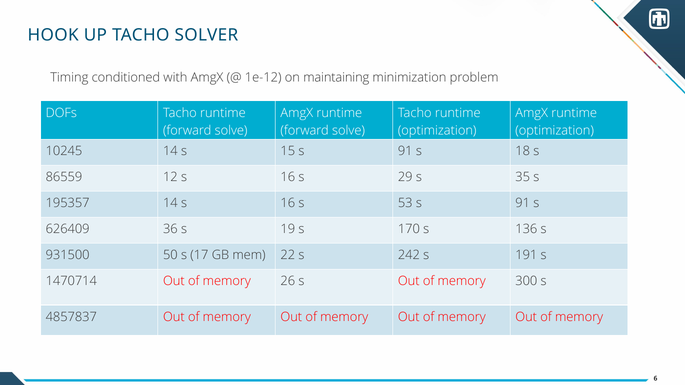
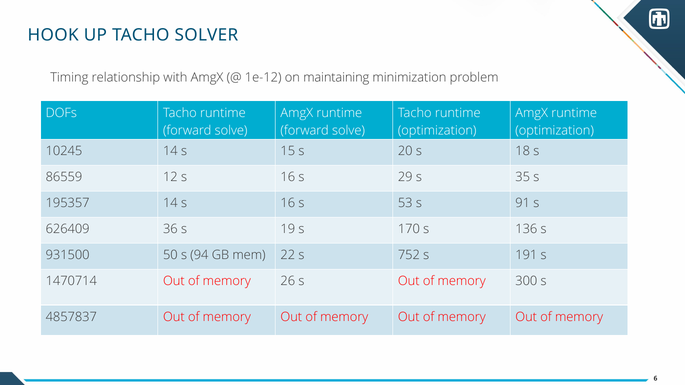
conditioned: conditioned -> relationship
15 s 91: 91 -> 20
17: 17 -> 94
242: 242 -> 752
